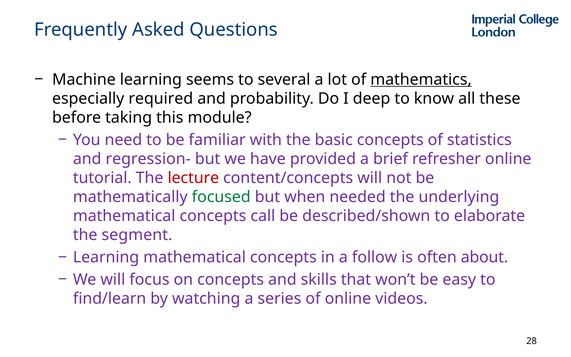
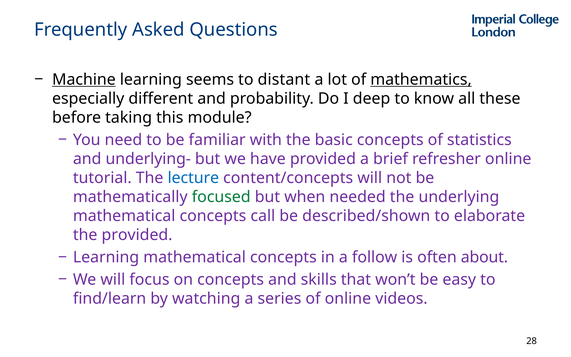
Machine underline: none -> present
several: several -> distant
required: required -> different
regression-: regression- -> underlying-
lecture colour: red -> blue
the segment: segment -> provided
